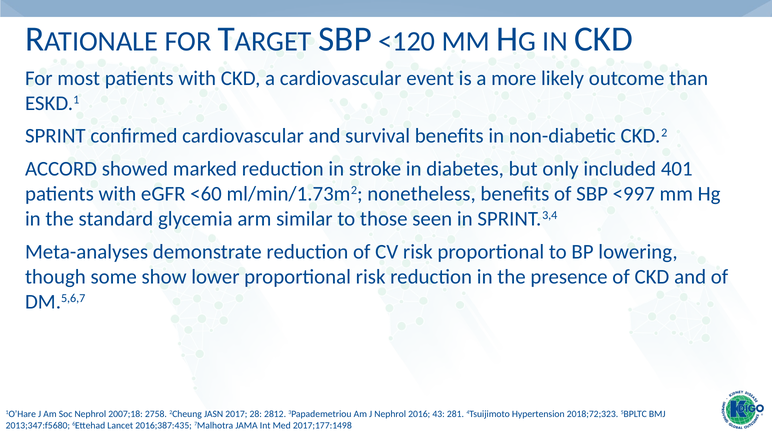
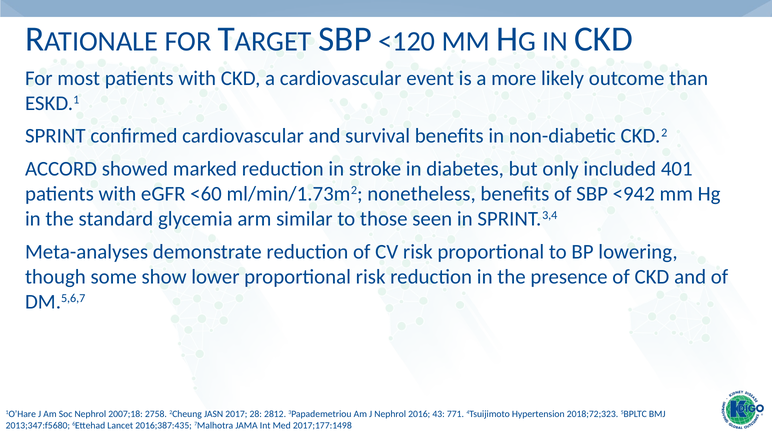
<997: <997 -> <942
281: 281 -> 771
